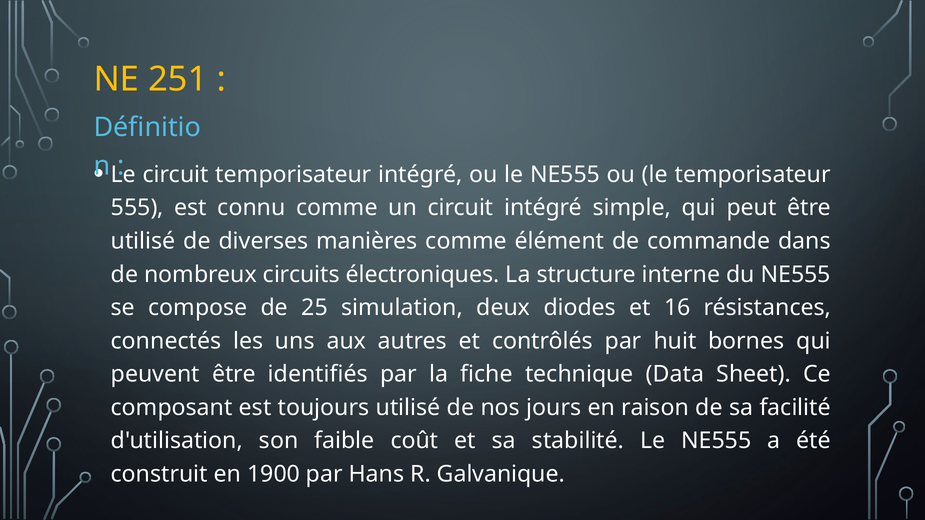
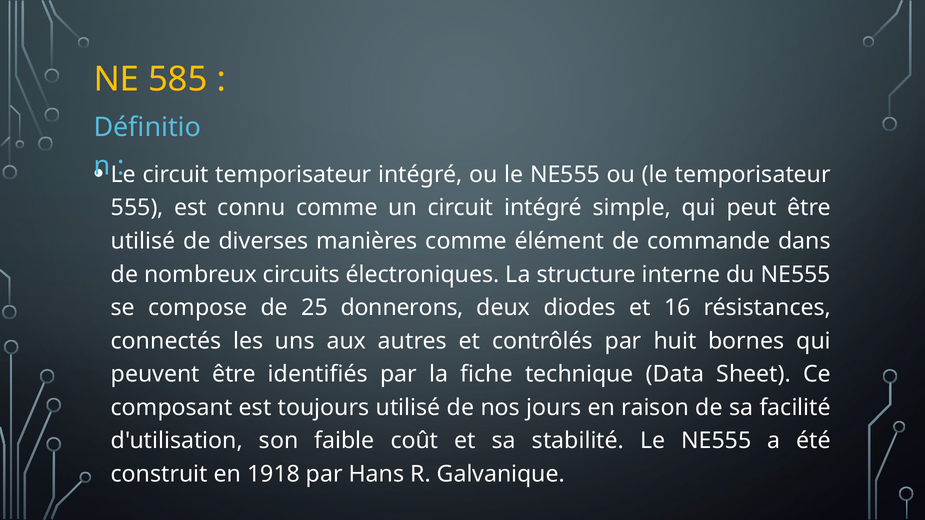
251: 251 -> 585
simulation: simulation -> donnerons
1900: 1900 -> 1918
